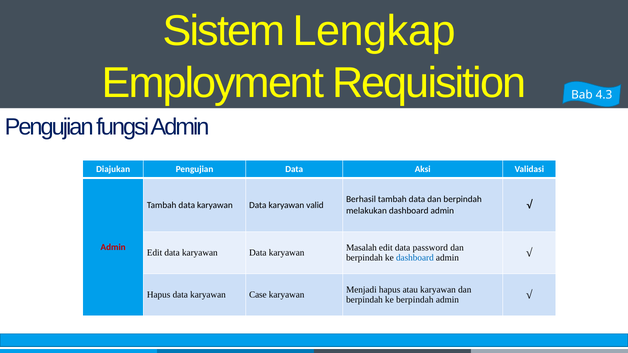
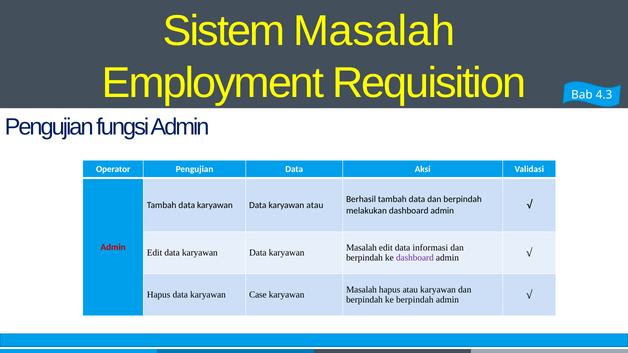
Sistem Lengkap: Lengkap -> Masalah
Diajukan: Diajukan -> Operator
karyawan valid: valid -> atau
password: password -> informasi
dashboard at (415, 258) colour: blue -> purple
Menjadi at (361, 290): Menjadi -> Masalah
